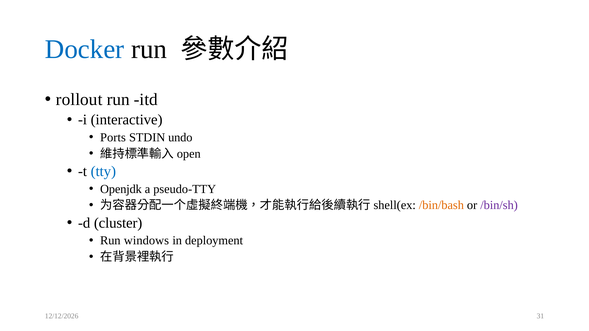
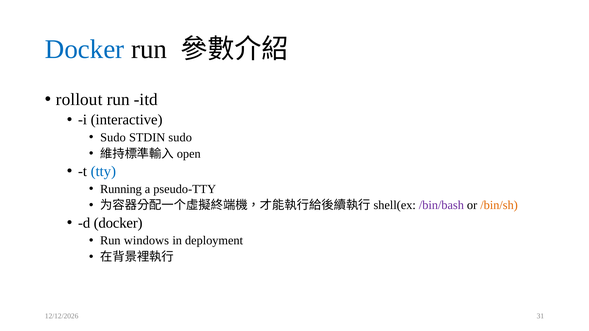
Ports at (113, 138): Ports -> Sudo
STDIN undo: undo -> sudo
Openjdk: Openjdk -> Running
/bin/bash colour: orange -> purple
/bin/sh colour: purple -> orange
d cluster: cluster -> docker
